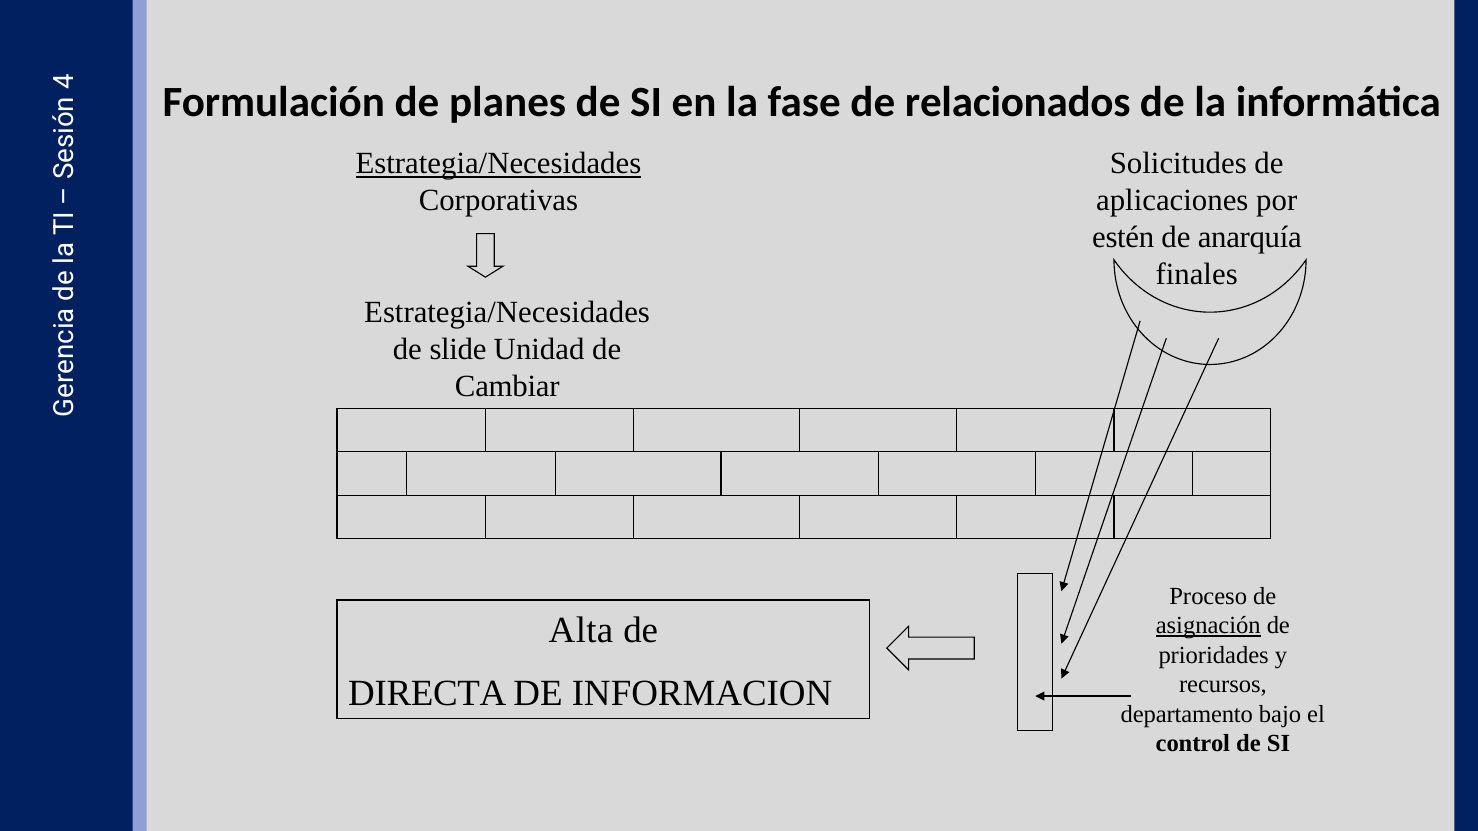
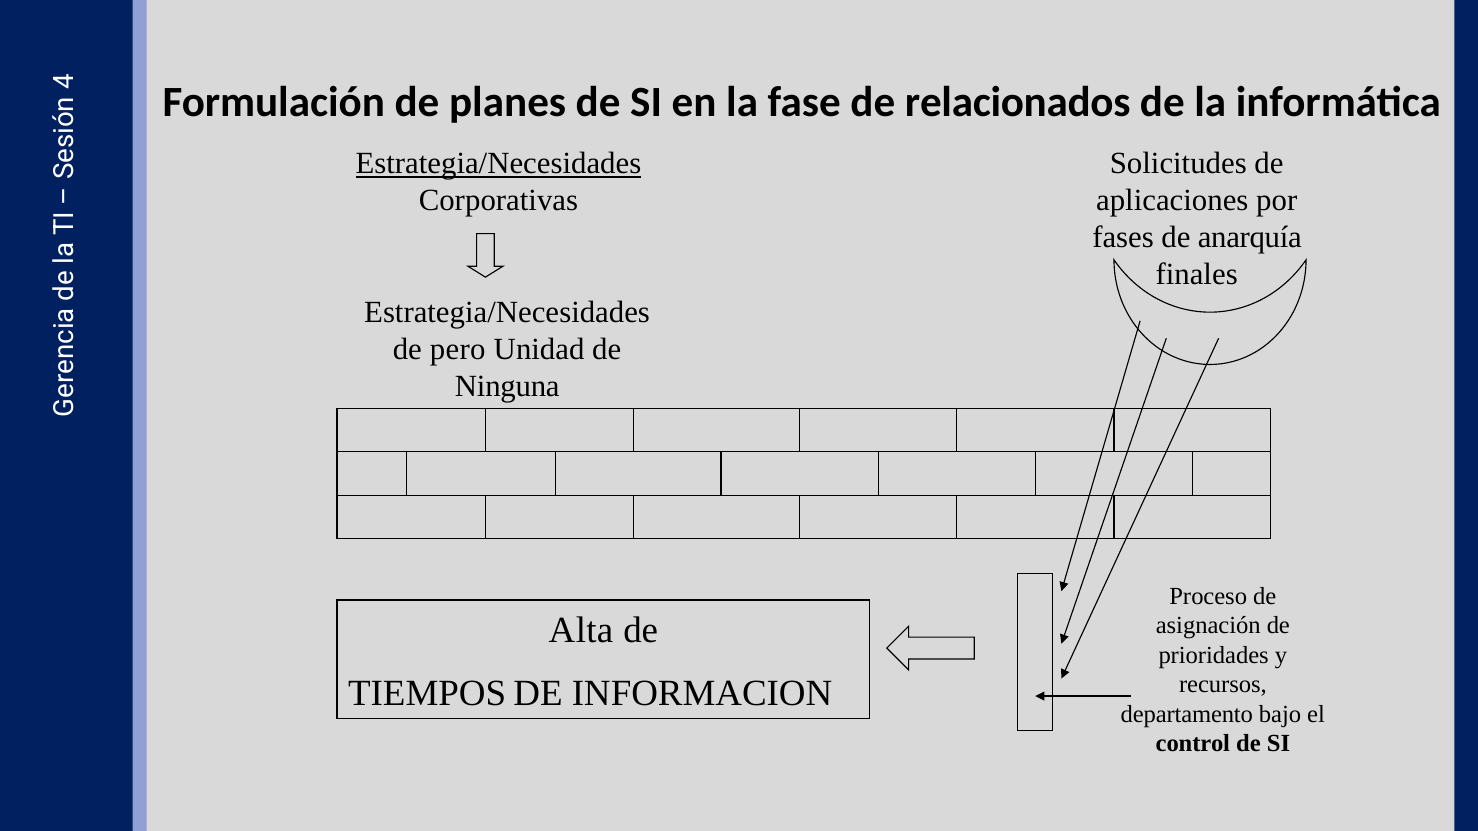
estén: estén -> fases
slide: slide -> pero
Cambiar: Cambiar -> Ninguna
asignación underline: present -> none
DIRECTA: DIRECTA -> TIEMPOS
